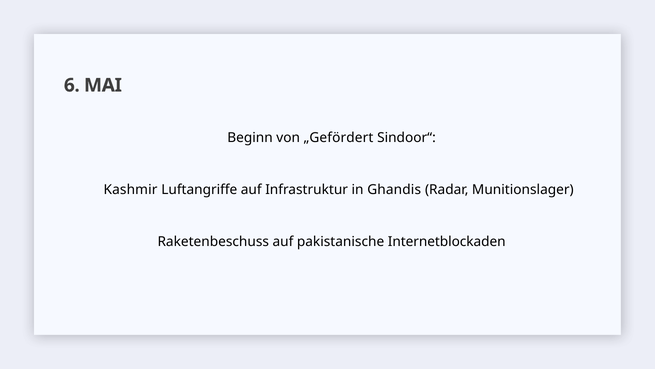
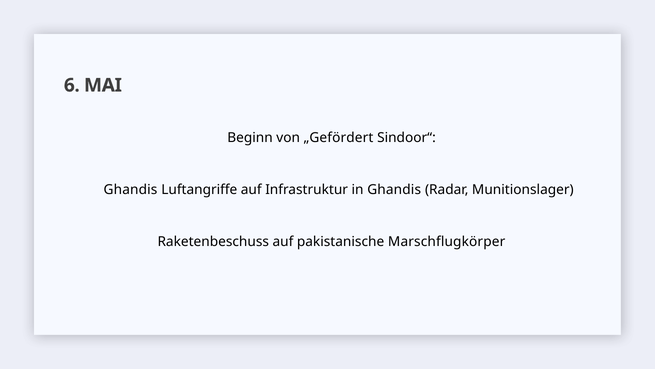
Kashmir at (131, 189): Kashmir -> Ghandis
Internetblockaden: Internetblockaden -> Marschflugkörper
